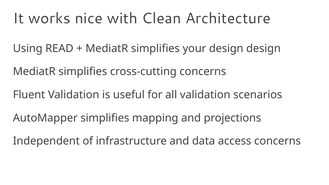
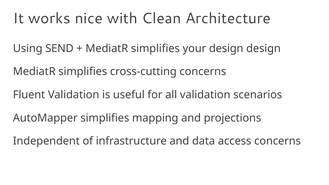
READ: READ -> SEND
